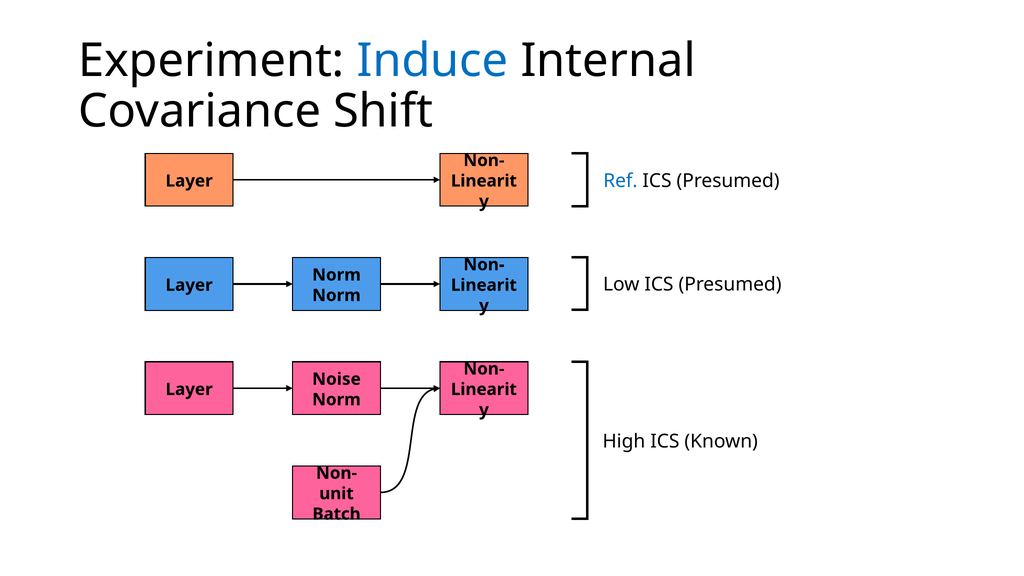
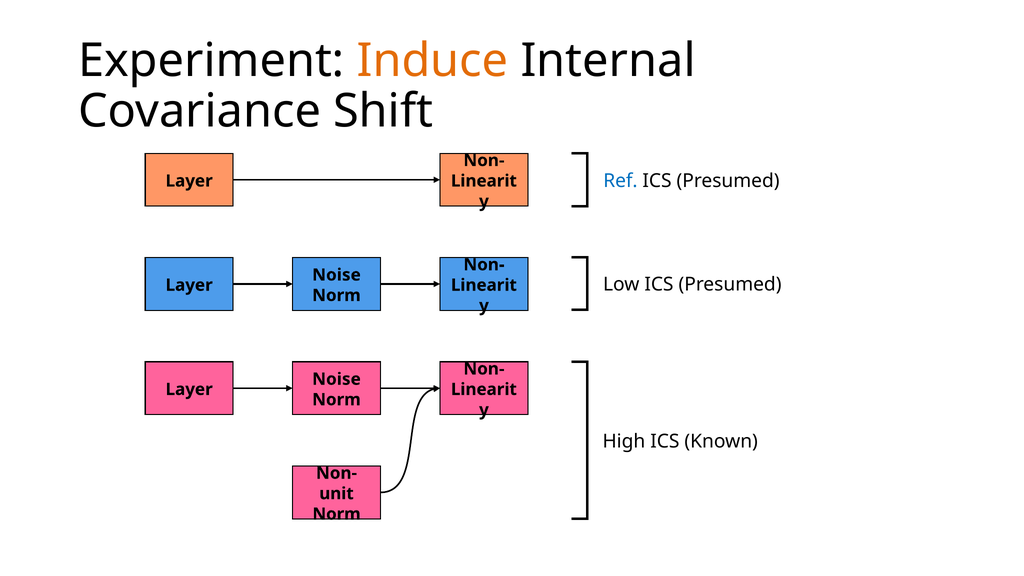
Induce colour: blue -> orange
Norm at (337, 275): Norm -> Noise
Batch at (337, 514): Batch -> Norm
